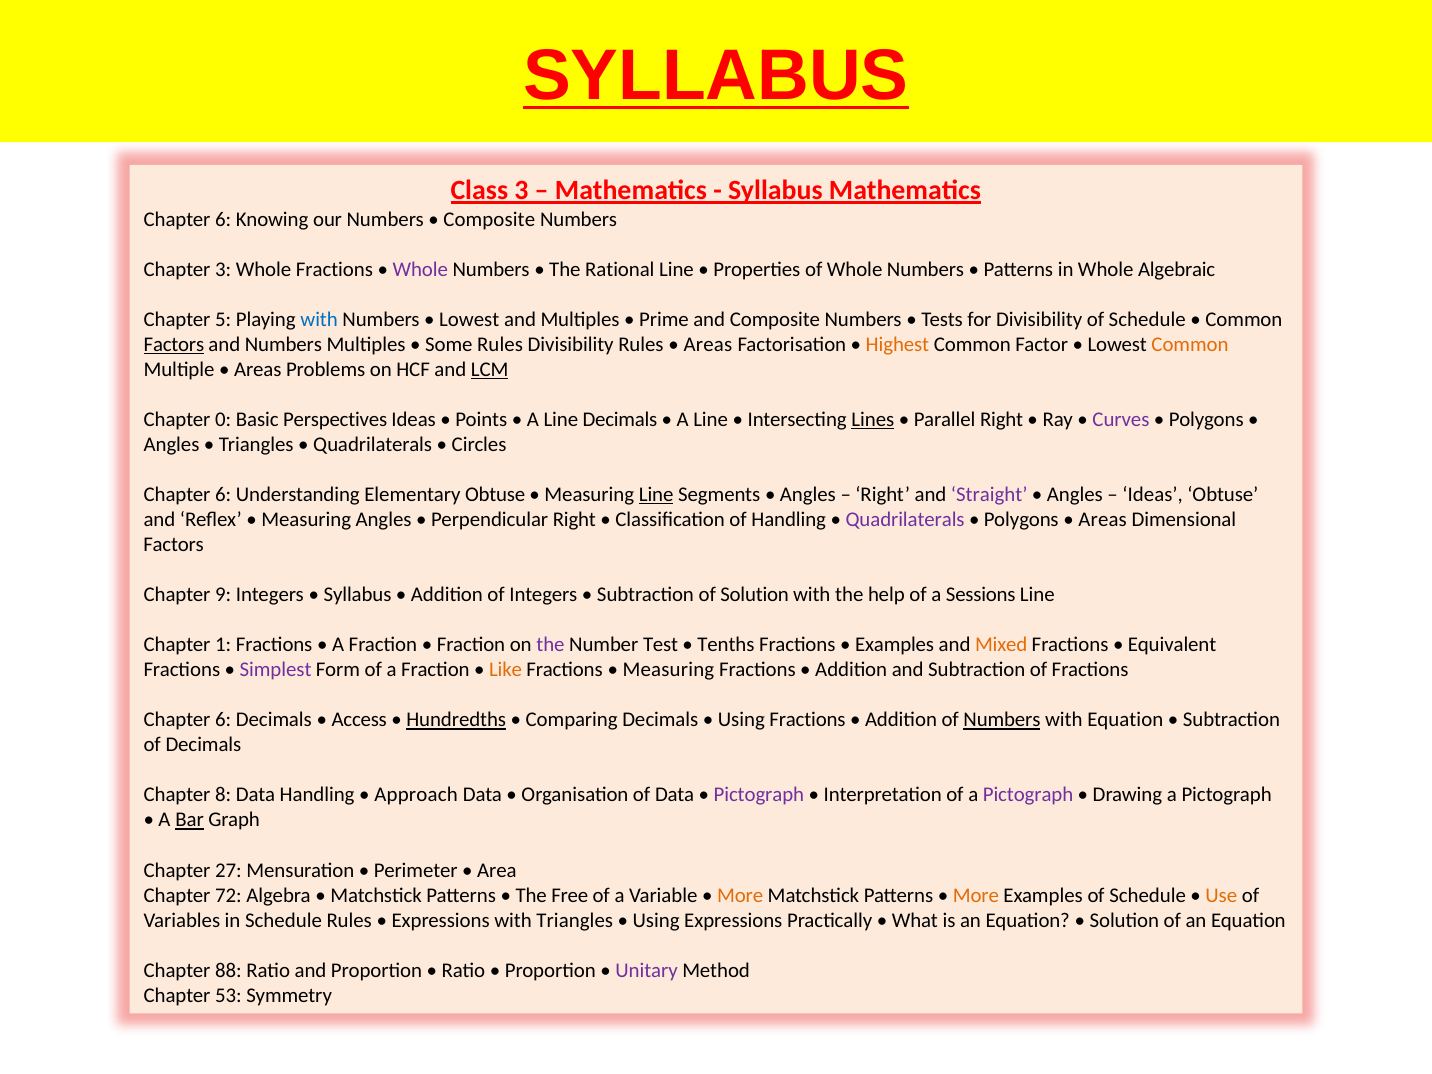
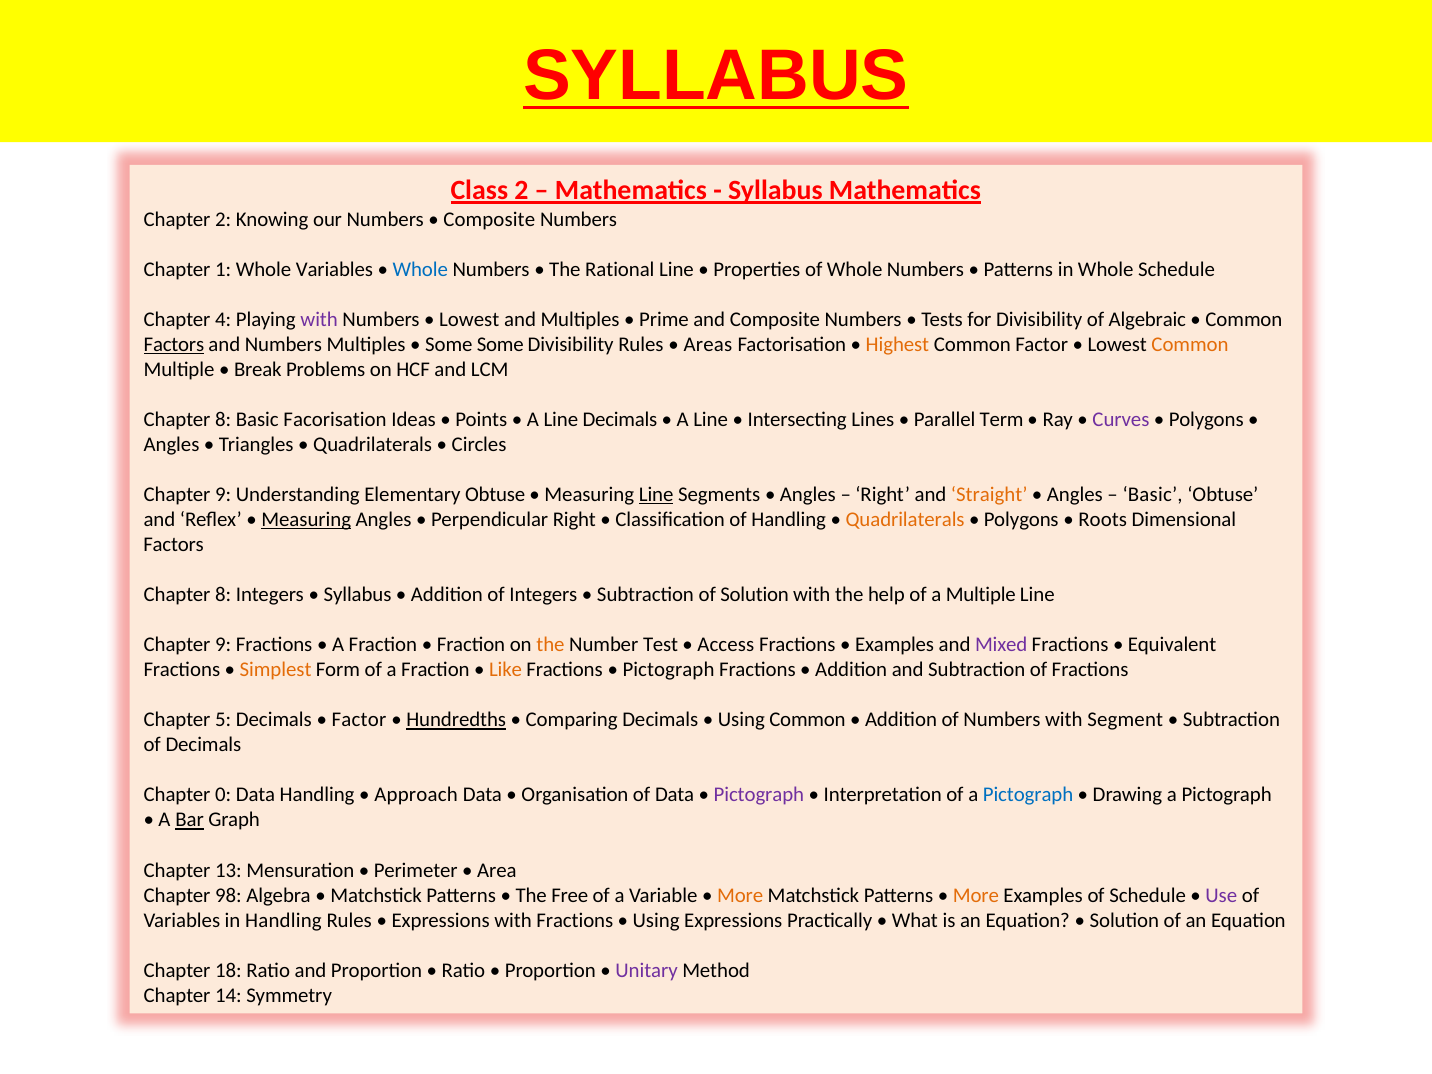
Class 3: 3 -> 2
6 at (223, 219): 6 -> 2
Chapter 3: 3 -> 1
Whole Fractions: Fractions -> Variables
Whole at (420, 269) colour: purple -> blue
Whole Algebraic: Algebraic -> Schedule
5: 5 -> 4
with at (319, 319) colour: blue -> purple
Divisibility of Schedule: Schedule -> Algebraic
Some Rules: Rules -> Some
Areas at (258, 369): Areas -> Break
LCM underline: present -> none
0 at (223, 420): 0 -> 8
Perspectives: Perspectives -> Facorisation
Lines underline: present -> none
Parallel Right: Right -> Term
6 at (223, 495): 6 -> 9
Straight colour: purple -> orange
Ideas at (1153, 495): Ideas -> Basic
Measuring at (306, 520) underline: none -> present
Quadrilaterals at (905, 520) colour: purple -> orange
Areas at (1103, 520): Areas -> Roots
9 at (223, 595): 9 -> 8
a Sessions: Sessions -> Multiple
1 at (223, 645): 1 -> 9
the at (550, 645) colour: purple -> orange
Tenths: Tenths -> Access
Mixed colour: orange -> purple
Simplest colour: purple -> orange
Measuring at (668, 670): Measuring -> Pictograph
6 at (223, 720): 6 -> 5
Access at (359, 720): Access -> Factor
Using Fractions: Fractions -> Common
Numbers at (1002, 720) underline: present -> none
with Equation: Equation -> Segment
8: 8 -> 0
Pictograph at (1028, 795) colour: purple -> blue
27: 27 -> 13
72: 72 -> 98
Use colour: orange -> purple
in Schedule: Schedule -> Handling
with Triangles: Triangles -> Fractions
88: 88 -> 18
53: 53 -> 14
